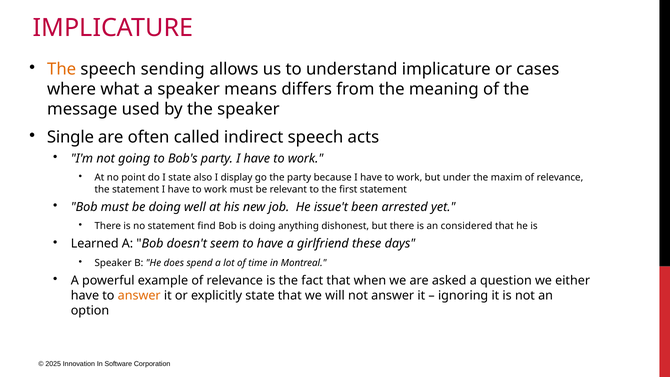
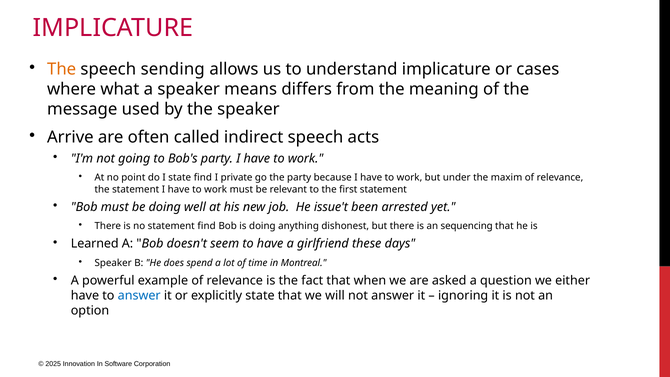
Single: Single -> Arrive
state also: also -> find
display: display -> private
considered: considered -> sequencing
answer at (139, 295) colour: orange -> blue
